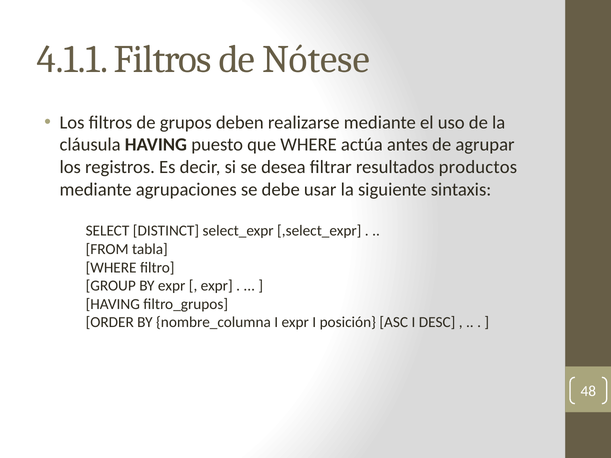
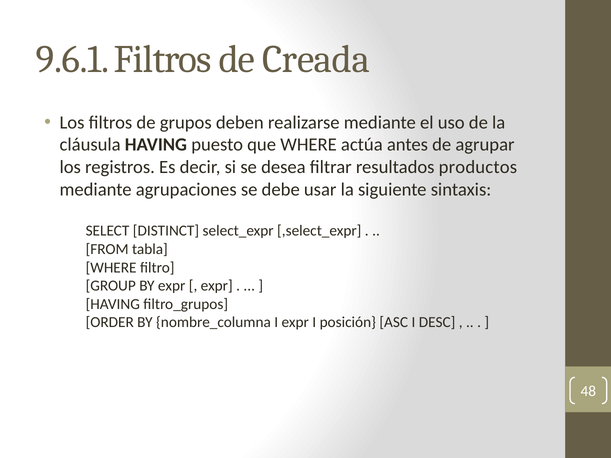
4.1.1: 4.1.1 -> 9.6.1
Nótese: Nótese -> Creada
